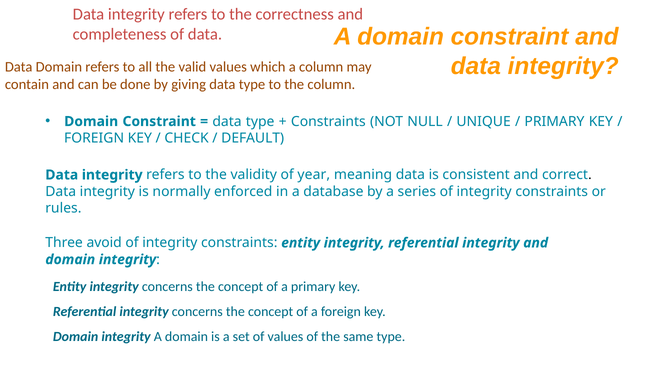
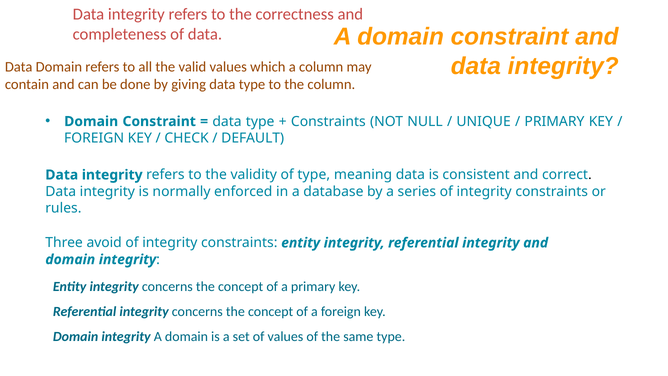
of year: year -> type
